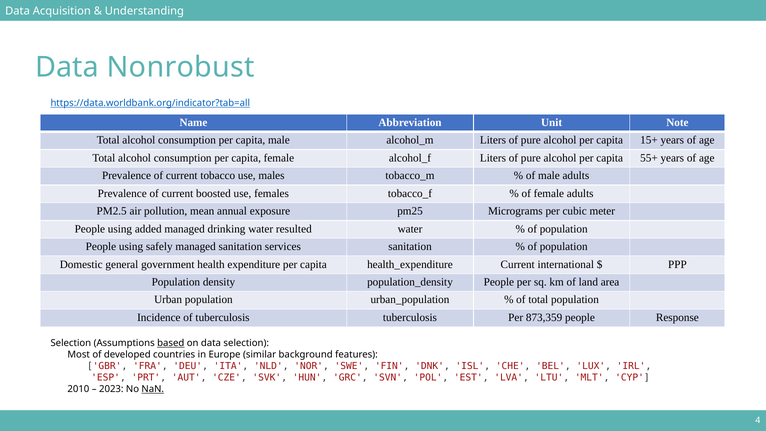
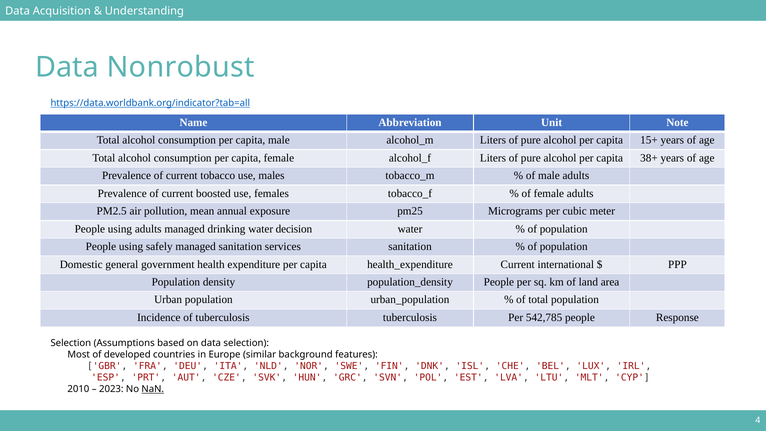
55+: 55+ -> 38+
using added: added -> adults
resulted: resulted -> decision
873,359: 873,359 -> 542,785
based underline: present -> none
